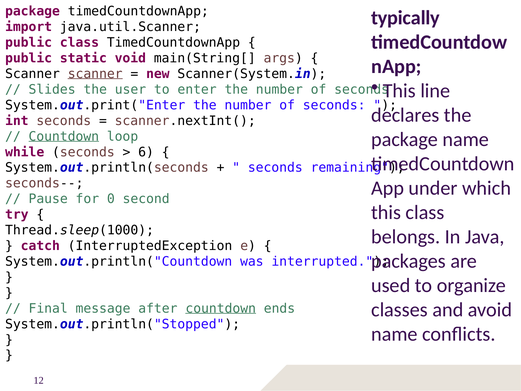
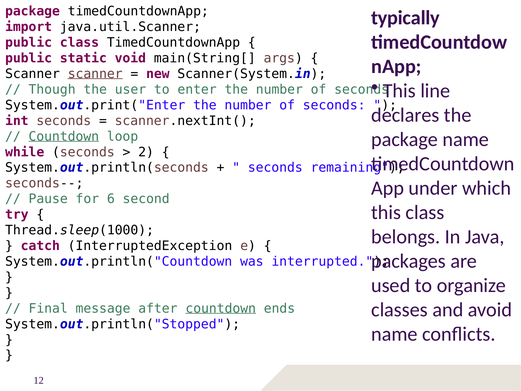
Slides: Slides -> Though
6: 6 -> 2
0: 0 -> 6
